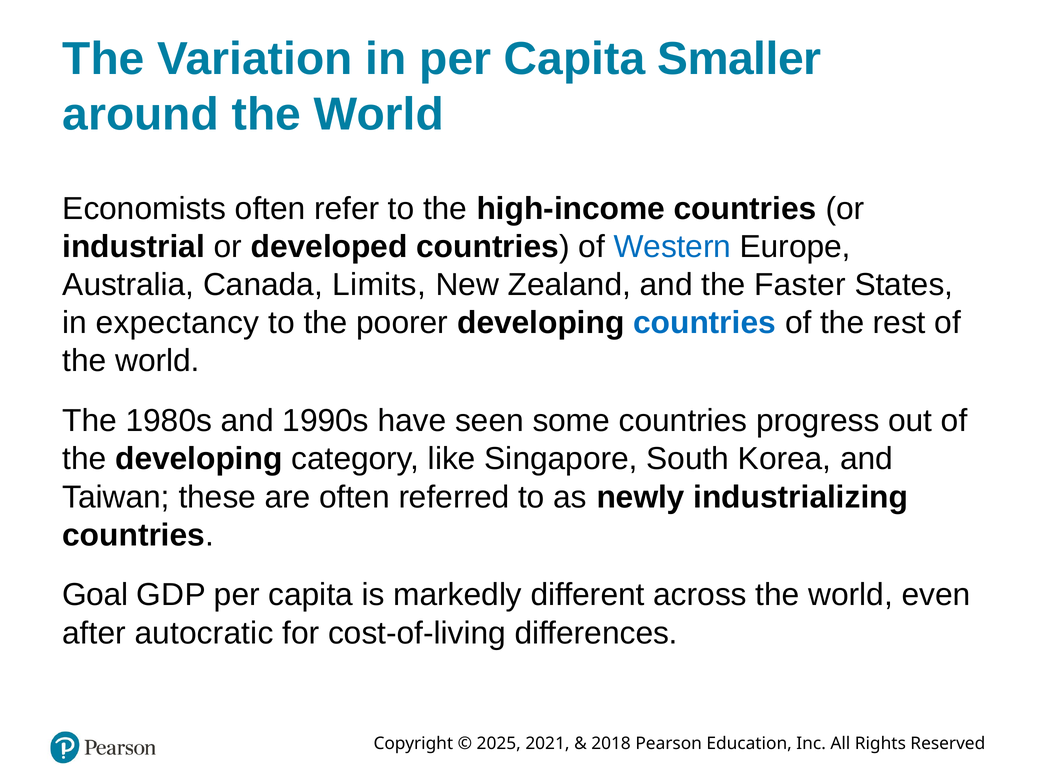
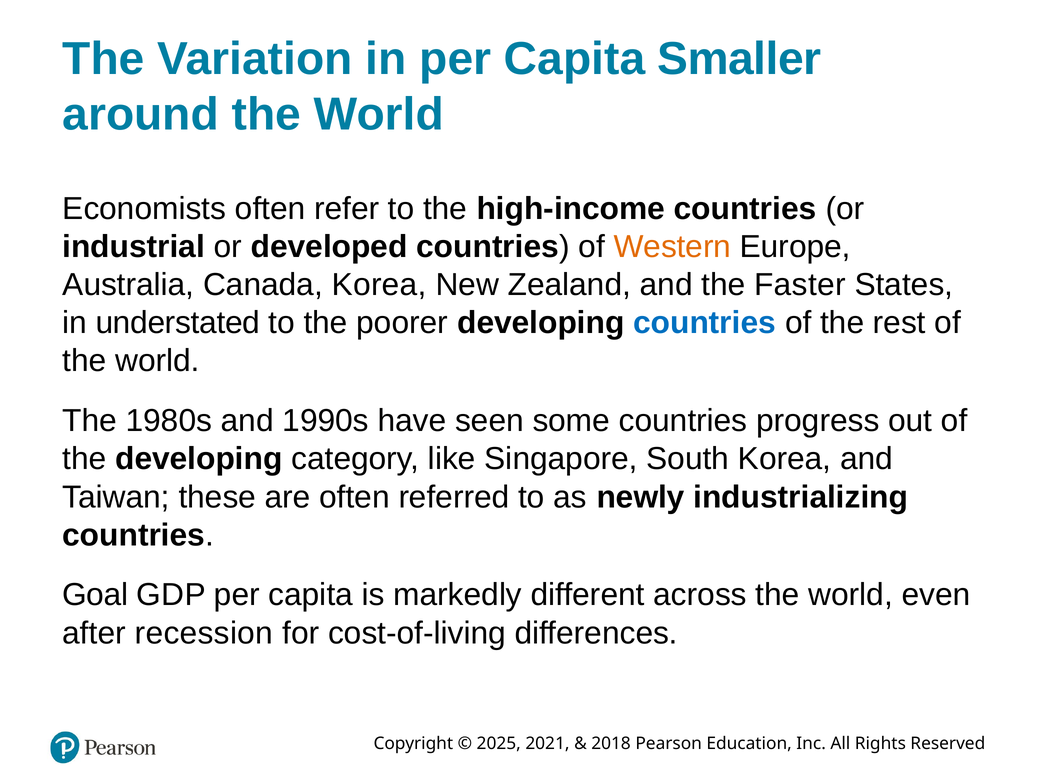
Western colour: blue -> orange
Canada Limits: Limits -> Korea
expectancy: expectancy -> understated
autocratic: autocratic -> recession
